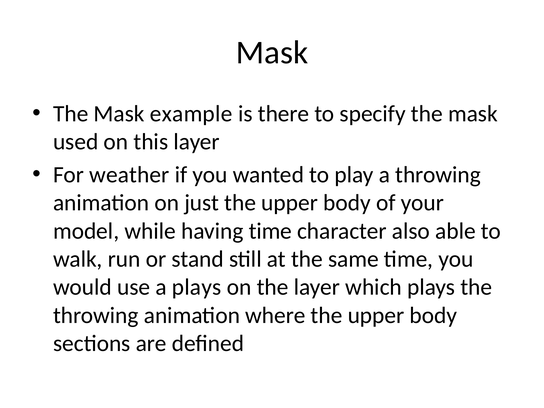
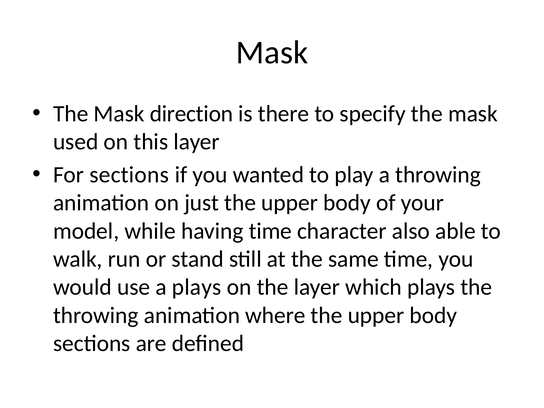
example: example -> direction
For weather: weather -> sections
